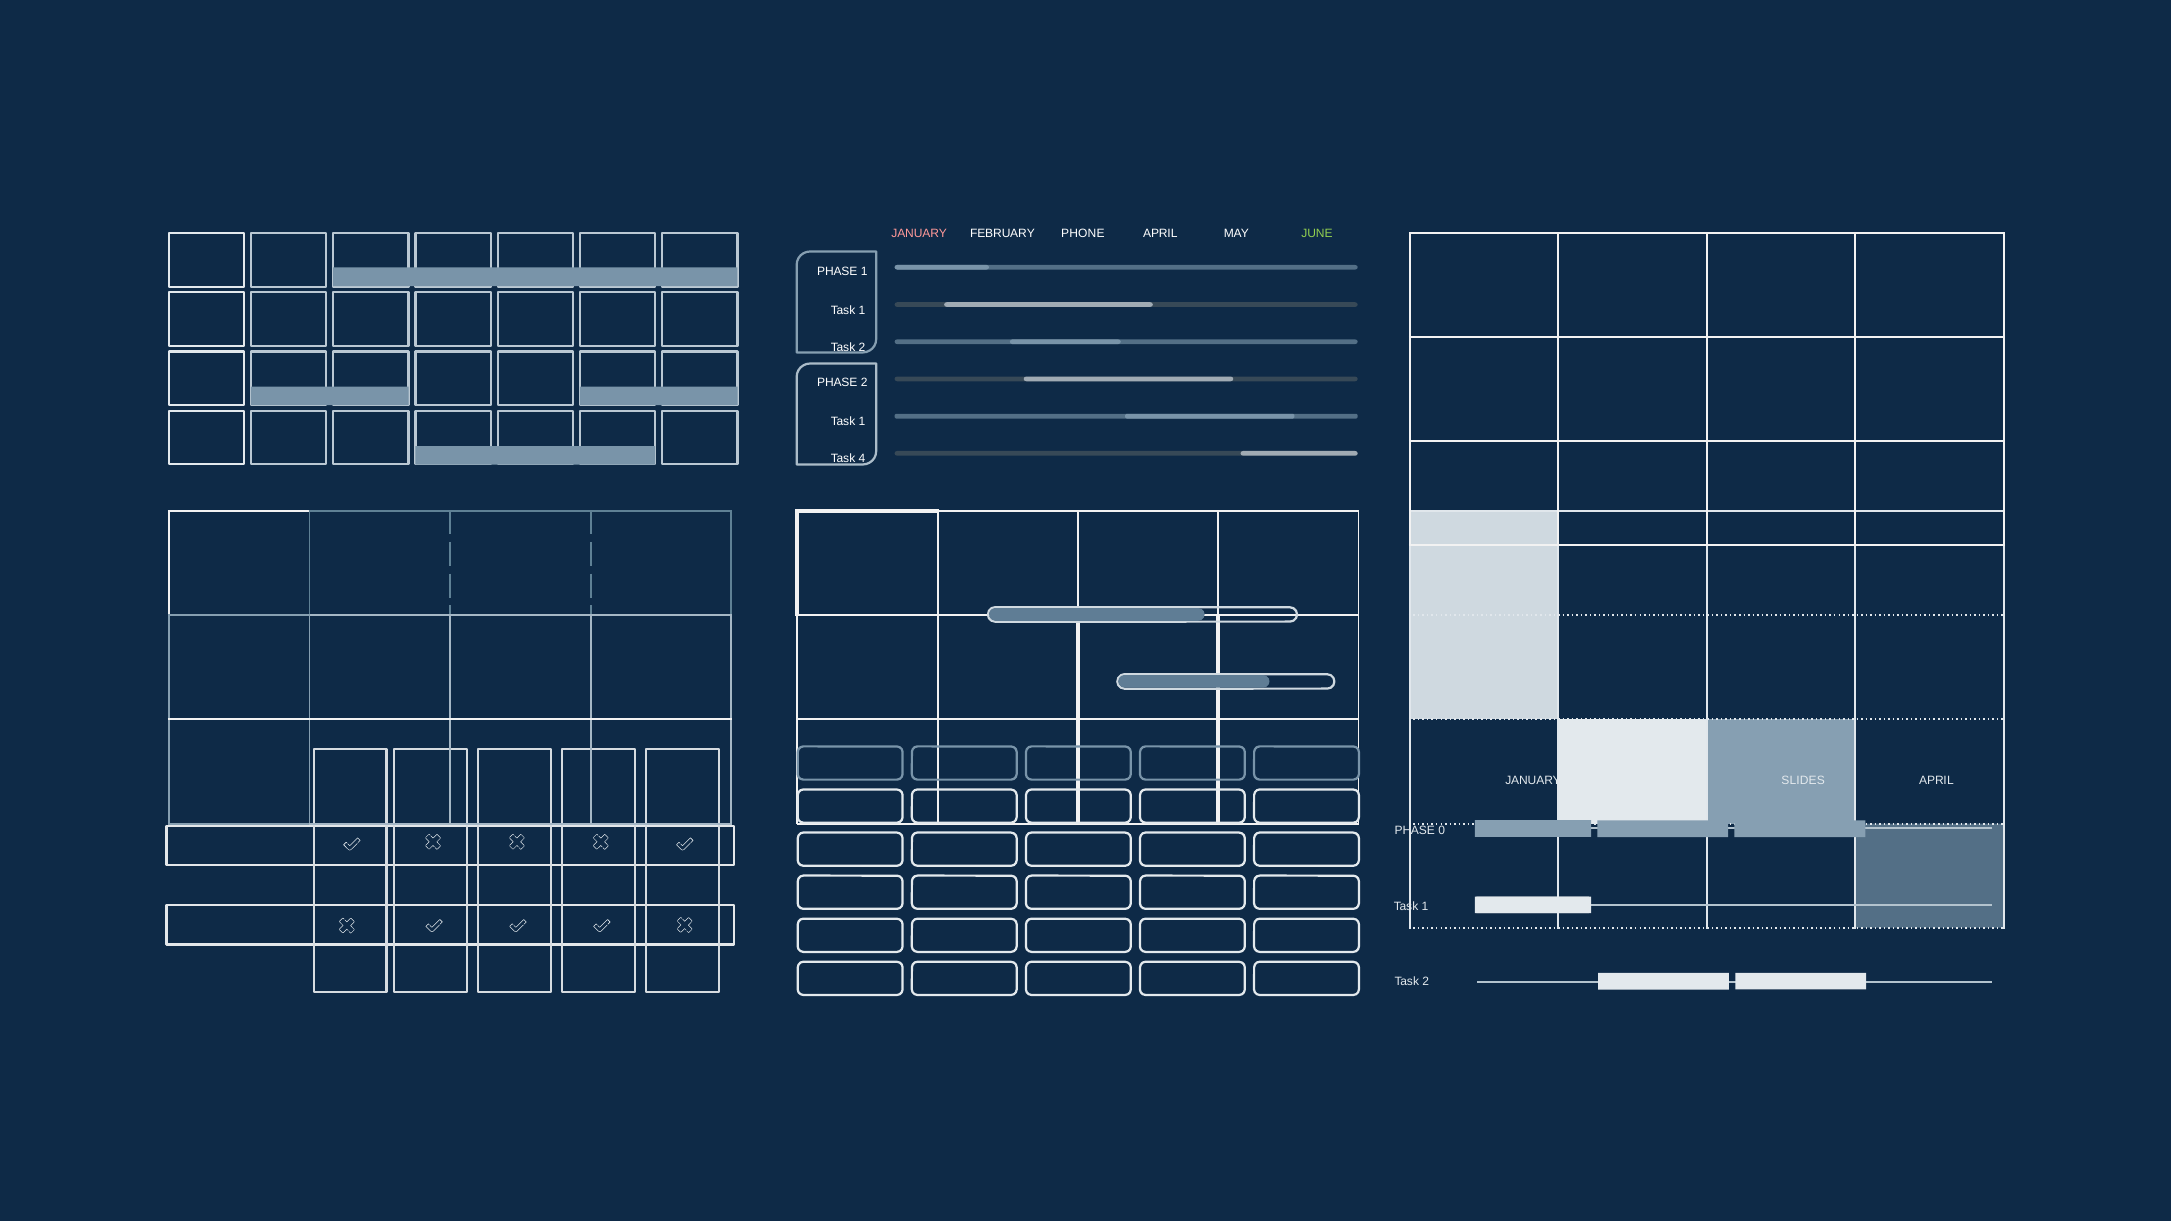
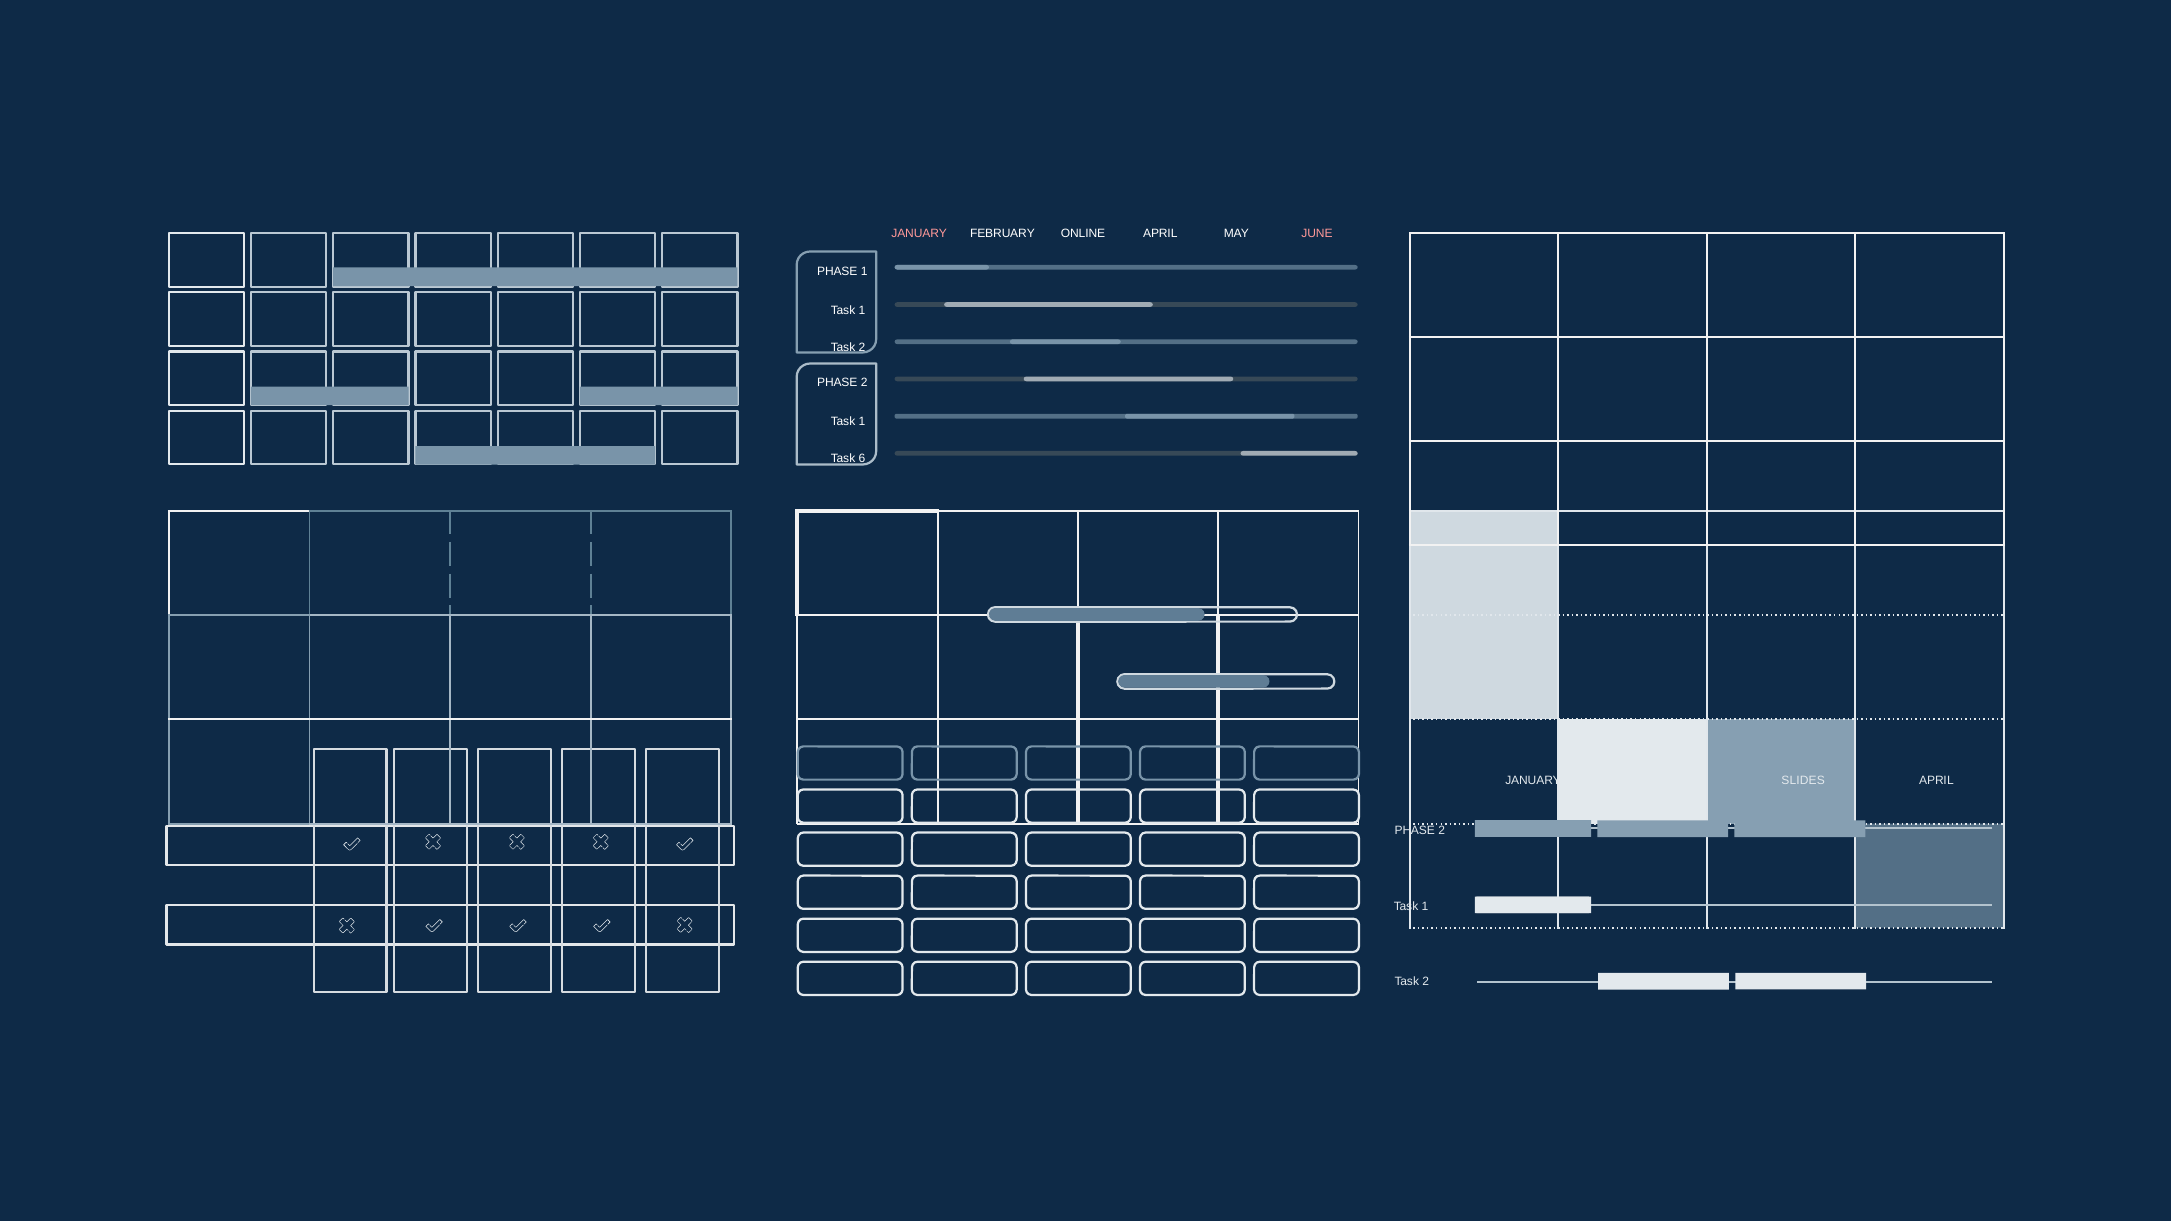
PHONE: PHONE -> ONLINE
JUNE colour: light green -> pink
4: 4 -> 6
0 at (1442, 831): 0 -> 2
